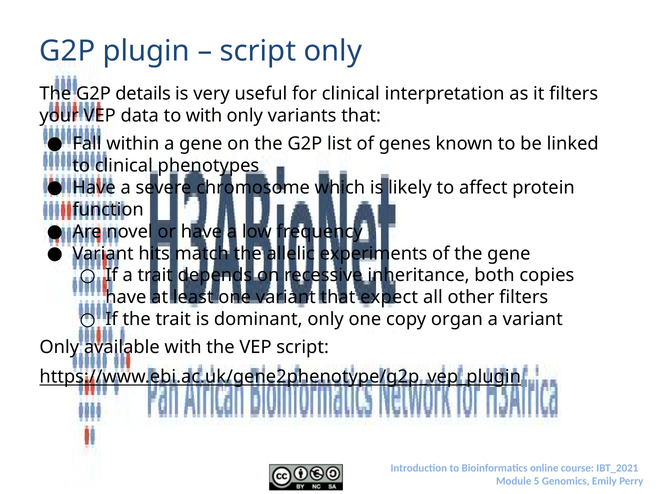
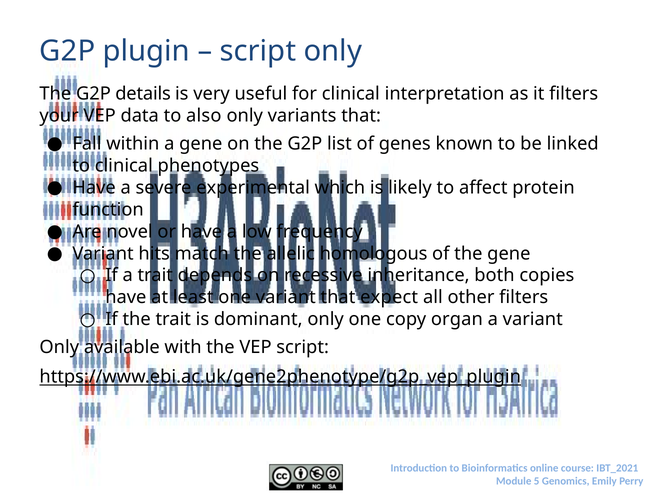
to with: with -> also
chromosome: chromosome -> experimental
experiments: experiments -> homologous
